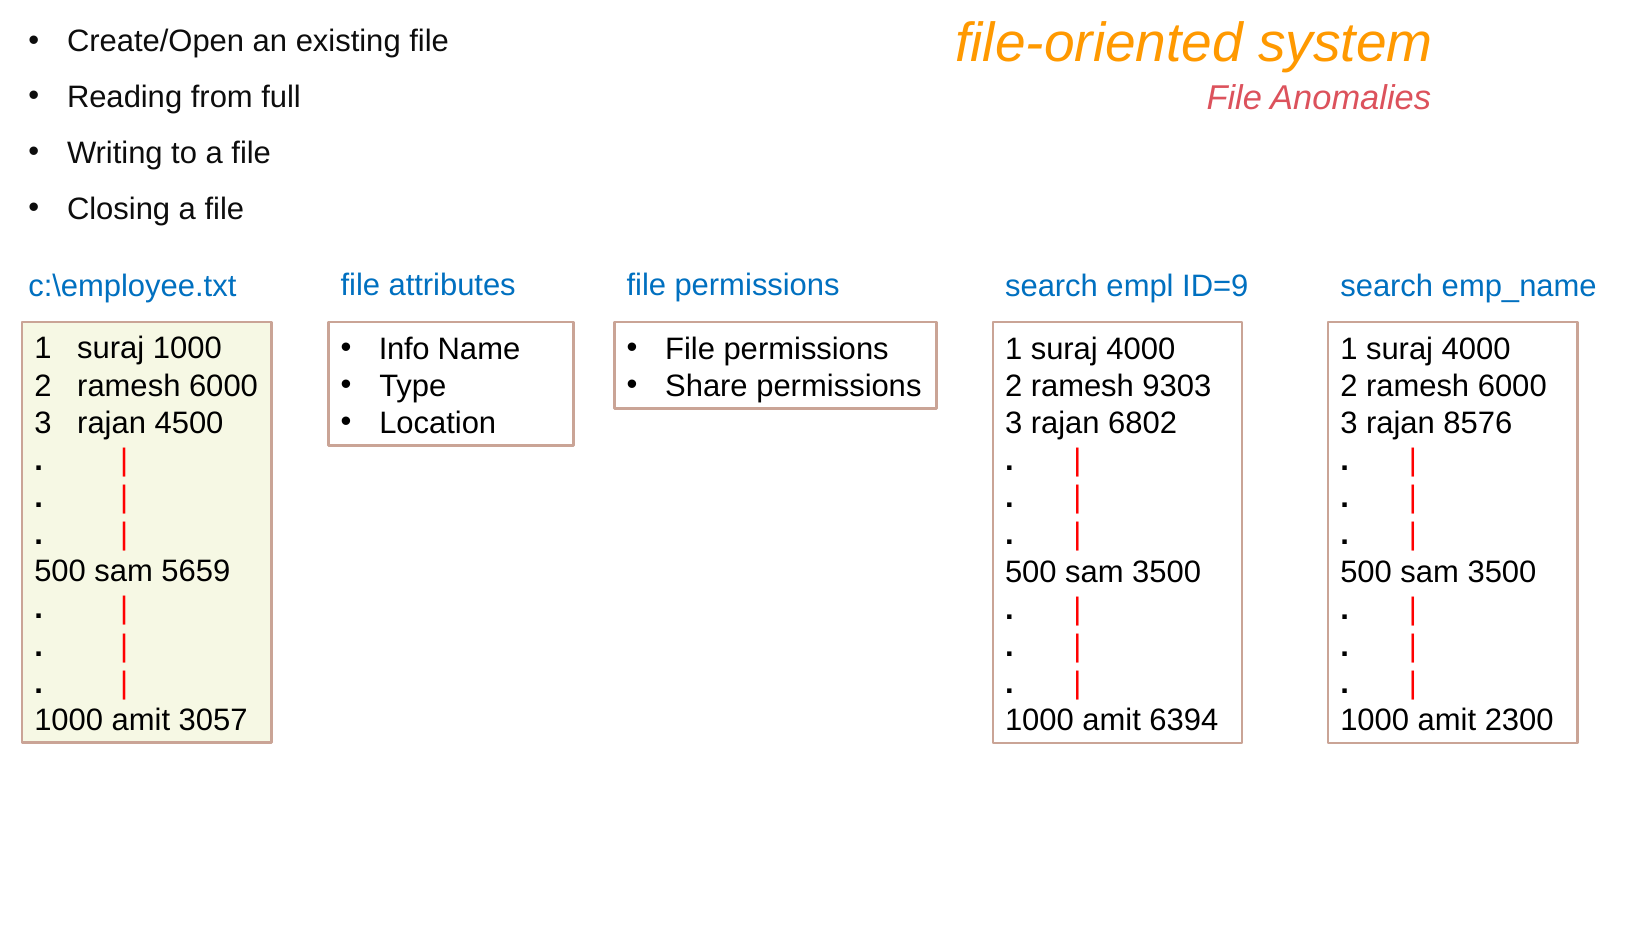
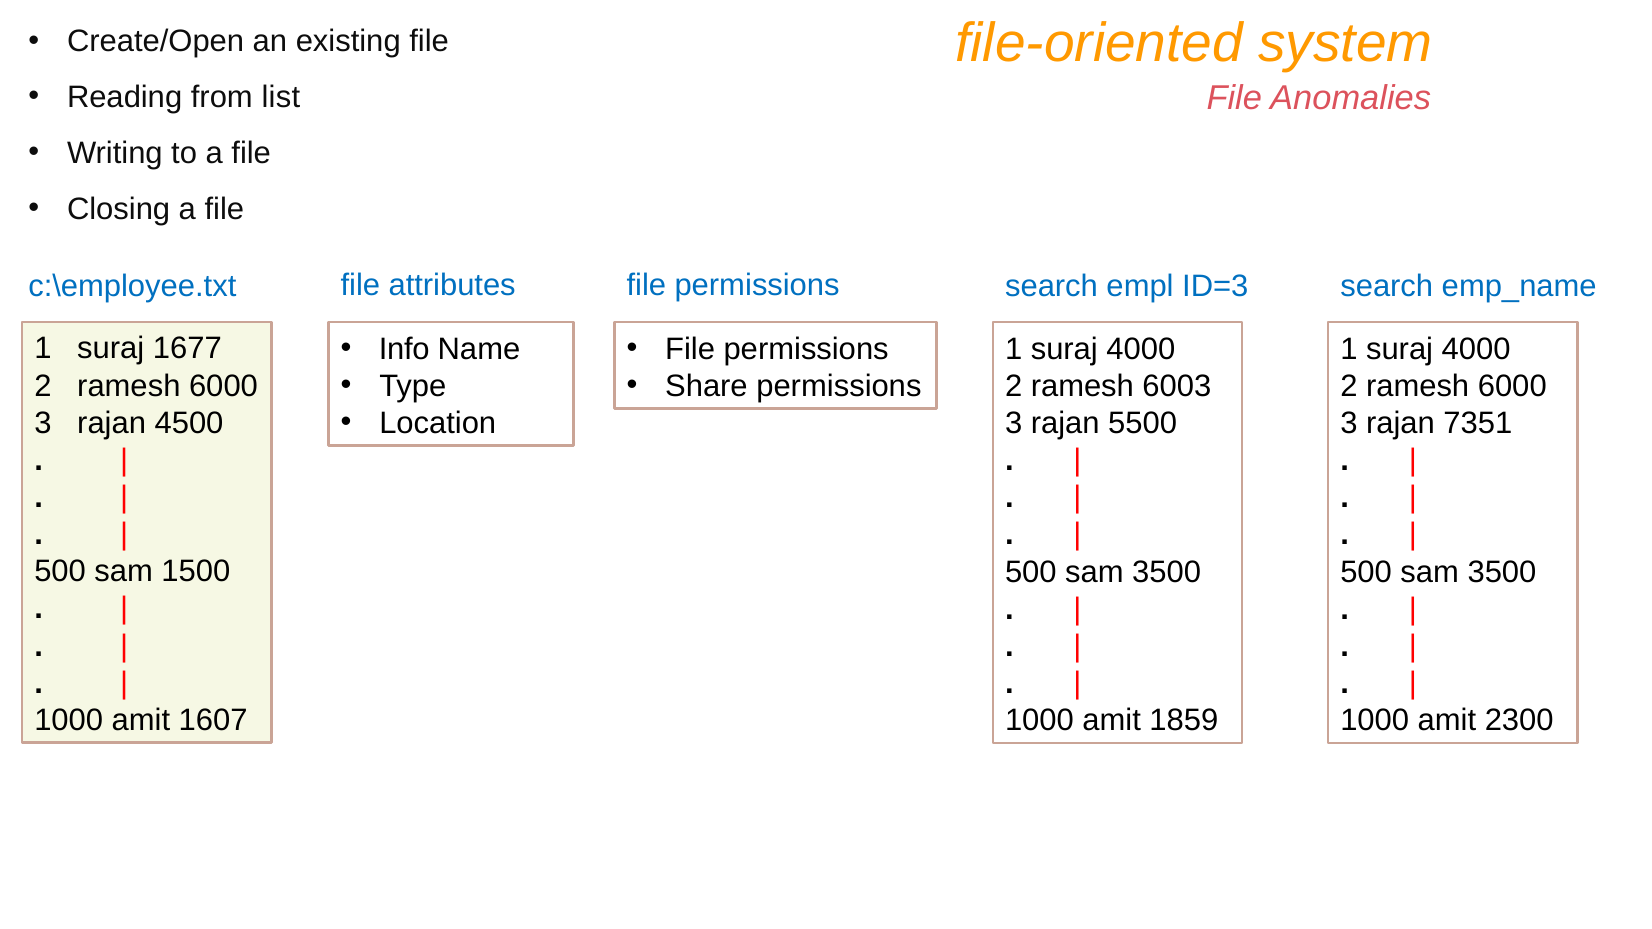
full: full -> list
ID=9: ID=9 -> ID=3
suraj 1000: 1000 -> 1677
9303: 9303 -> 6003
6802: 6802 -> 5500
8576: 8576 -> 7351
5659: 5659 -> 1500
3057: 3057 -> 1607
6394: 6394 -> 1859
